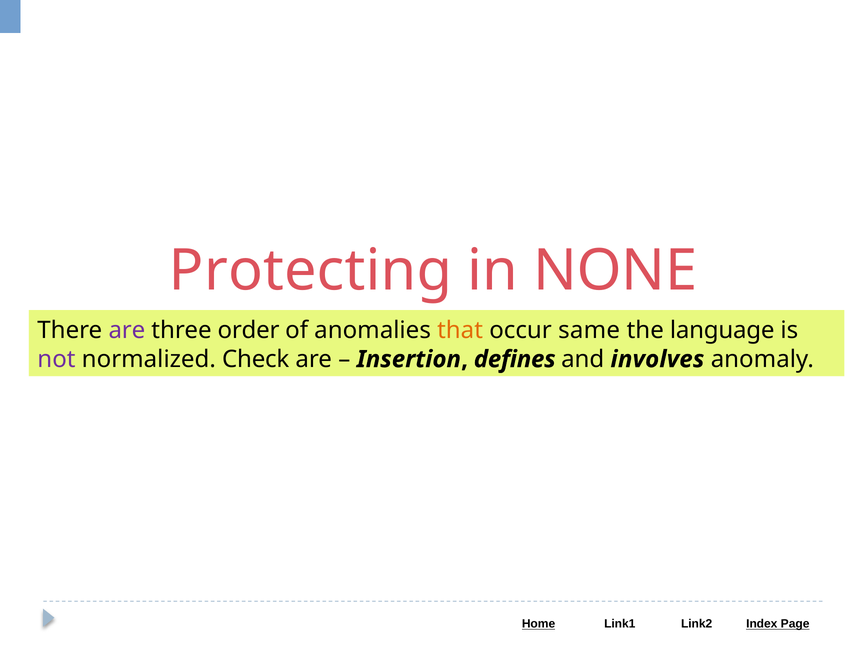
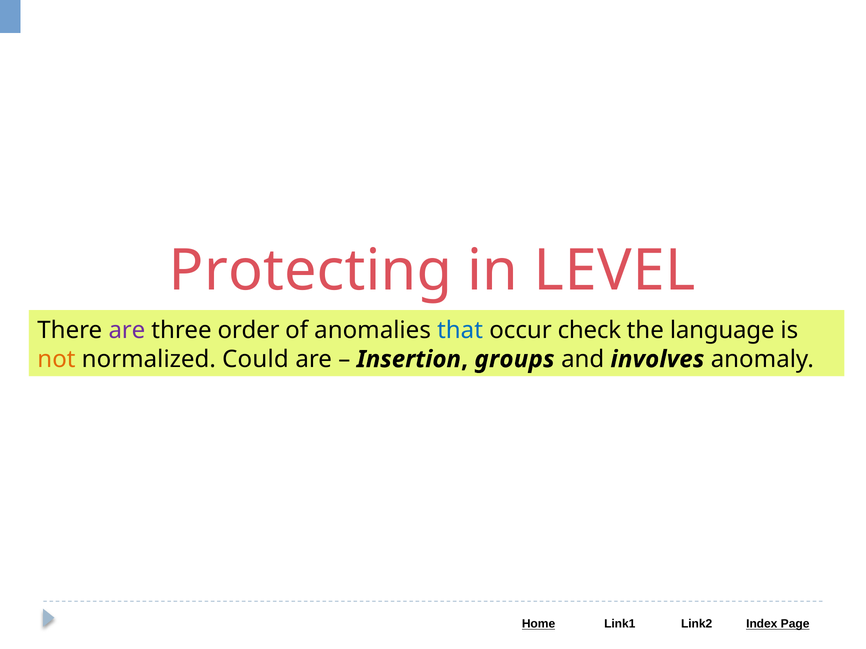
NONE: NONE -> LEVEL
that colour: orange -> blue
same: same -> check
not colour: purple -> orange
Check: Check -> Could
defines: defines -> groups
